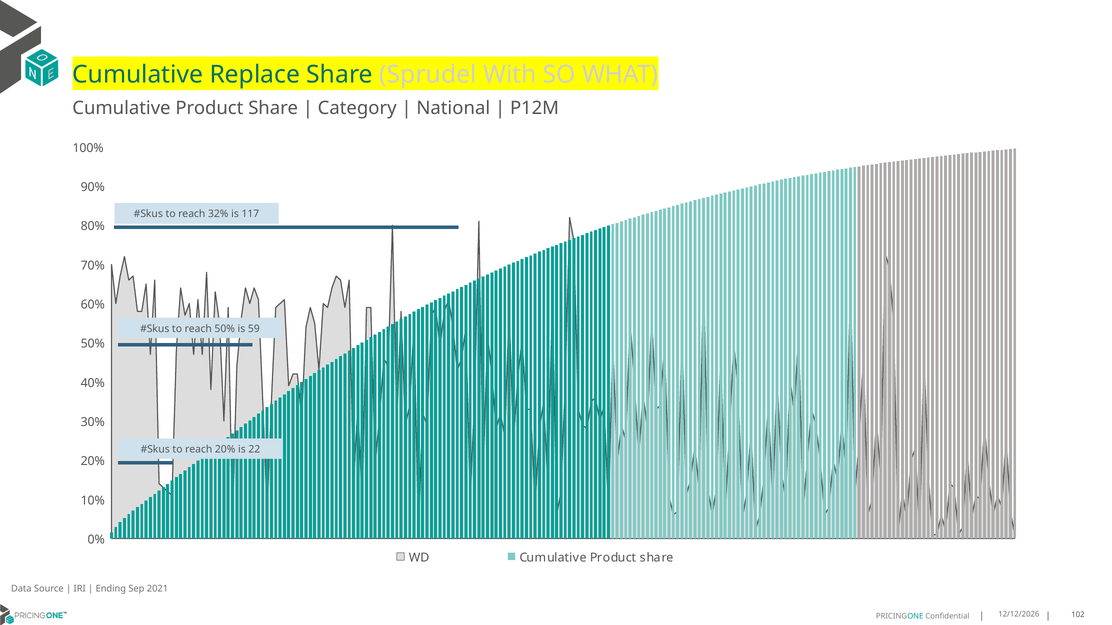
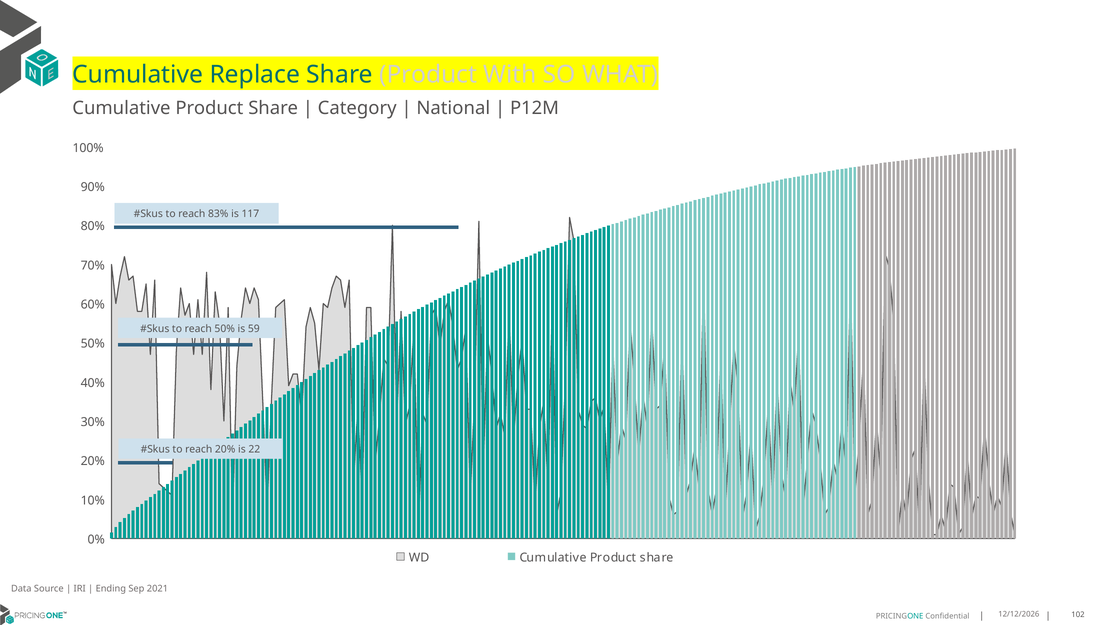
Share Sprudel: Sprudel -> Product
32%: 32% -> 83%
